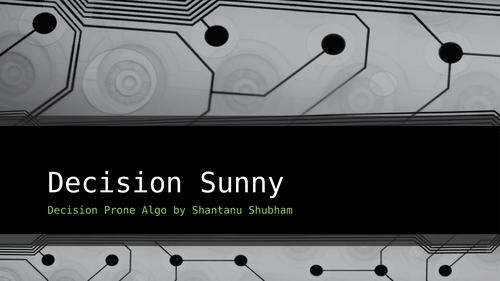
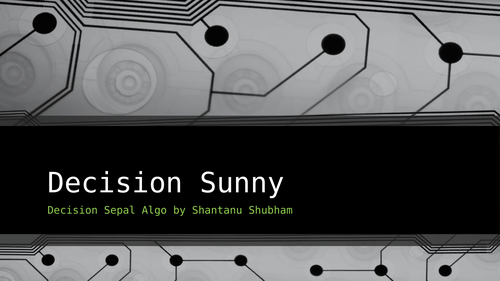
Prone: Prone -> Sepal
